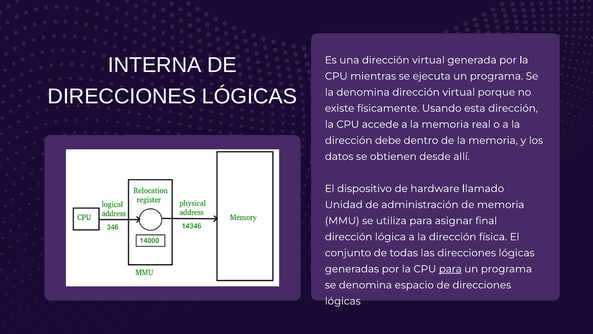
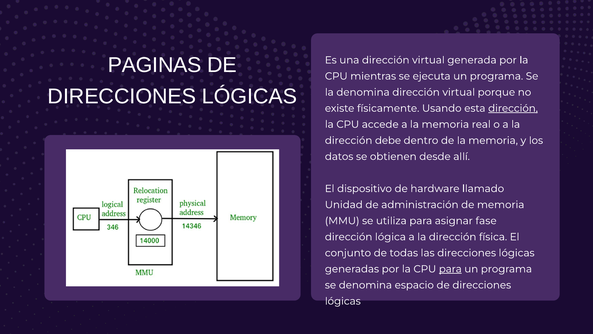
INTERNA: INTERNA -> PAGINAS
dirección at (513, 108) underline: none -> present
final: final -> fase
